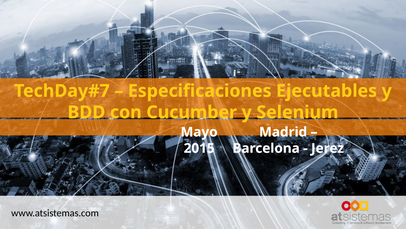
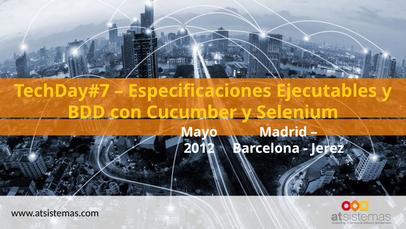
2015: 2015 -> 2012
